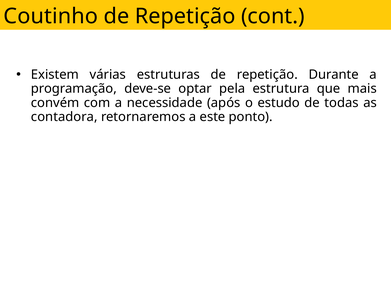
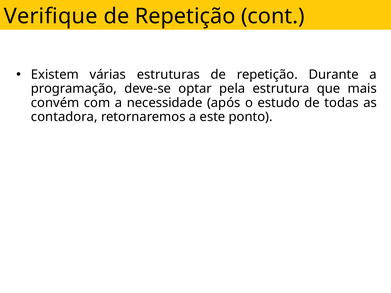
Coutinho: Coutinho -> Verifique
